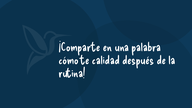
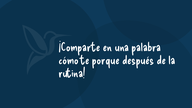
calidad: calidad -> porque
